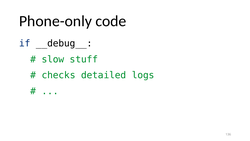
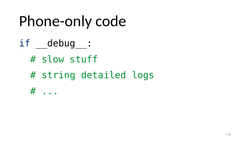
checks: checks -> string
